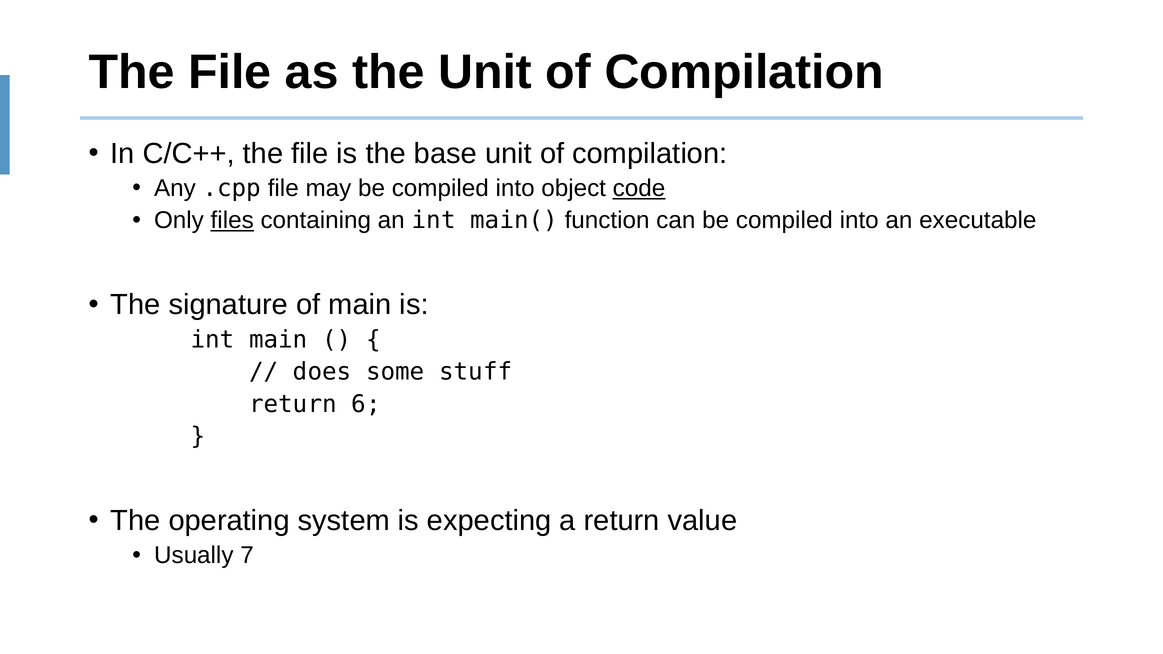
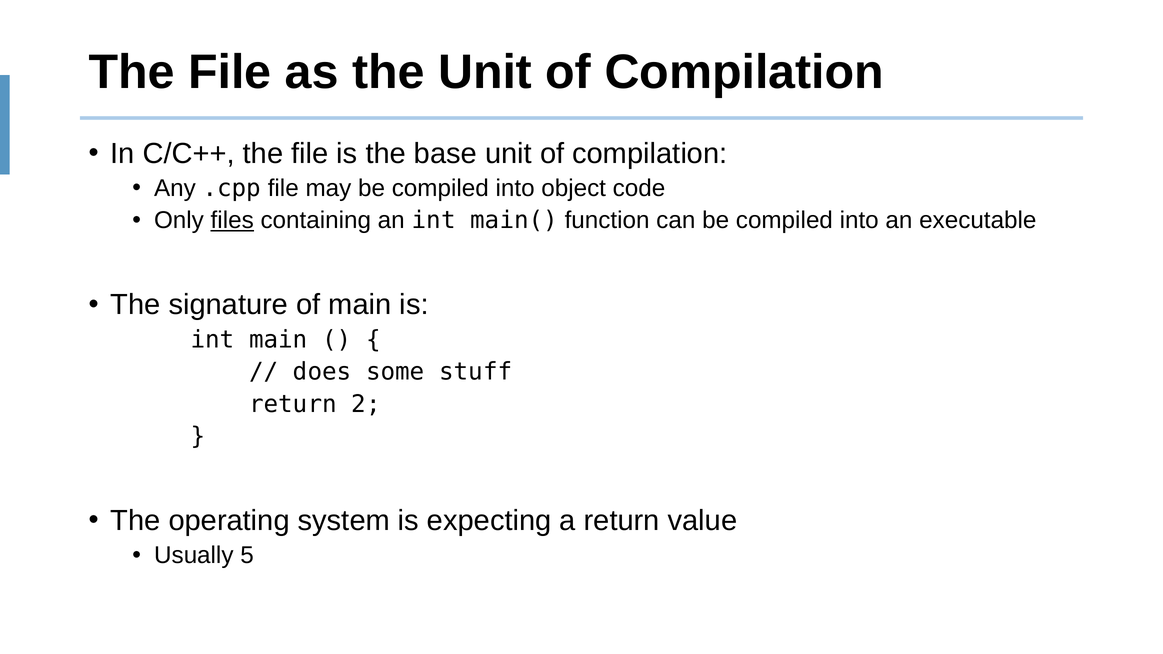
code underline: present -> none
6: 6 -> 2
7: 7 -> 5
